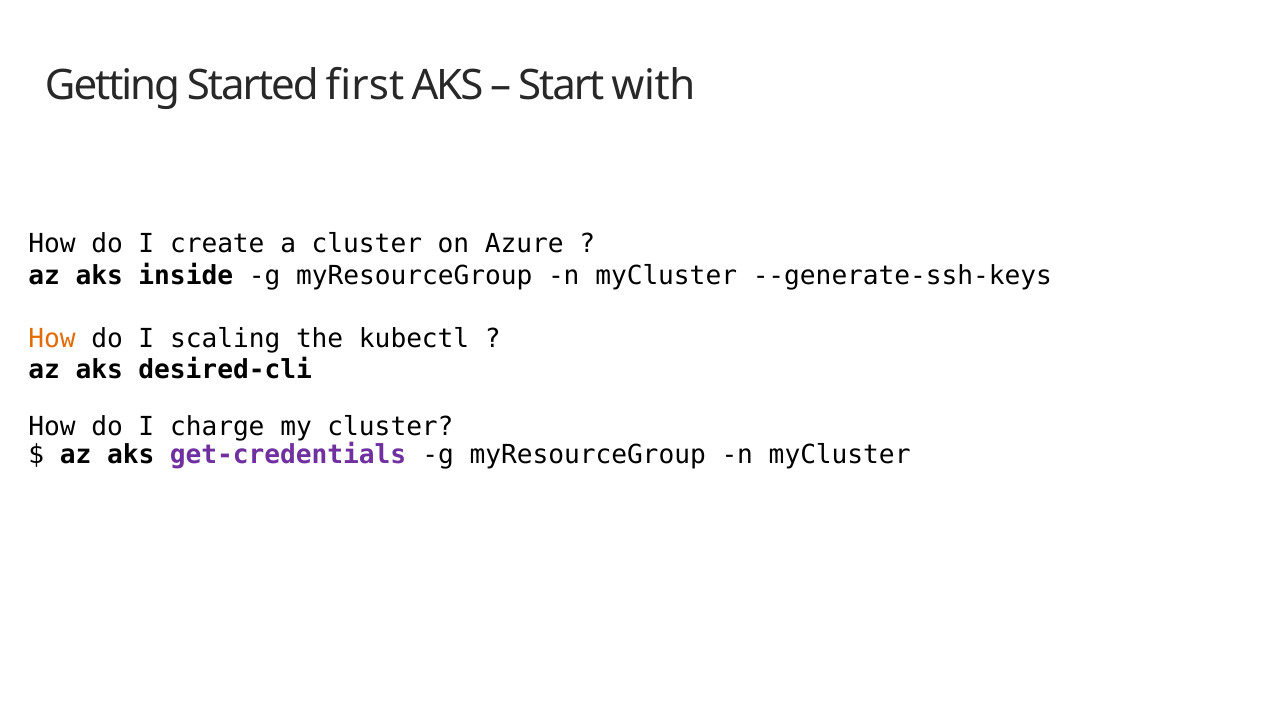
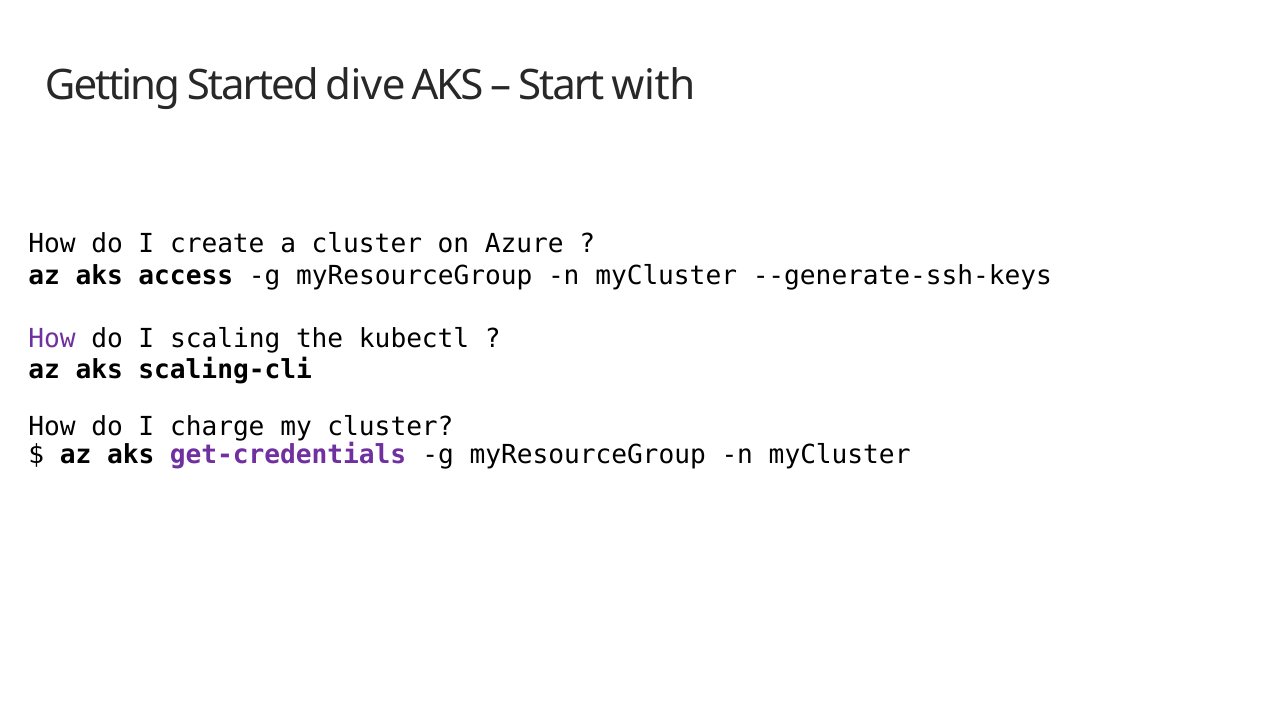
first: first -> dive
inside: inside -> access
How at (52, 339) colour: orange -> purple
desired-cli: desired-cli -> scaling-cli
